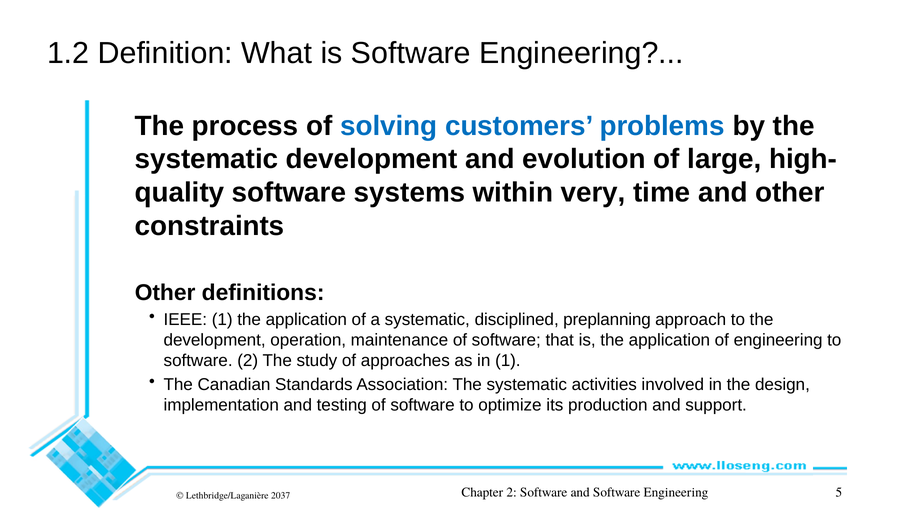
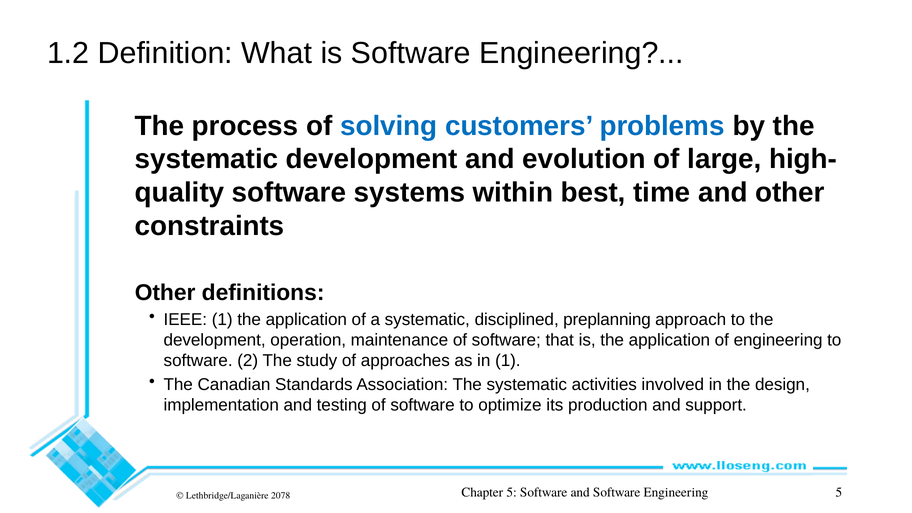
very: very -> best
2037: 2037 -> 2078
Chapter 2: 2 -> 5
